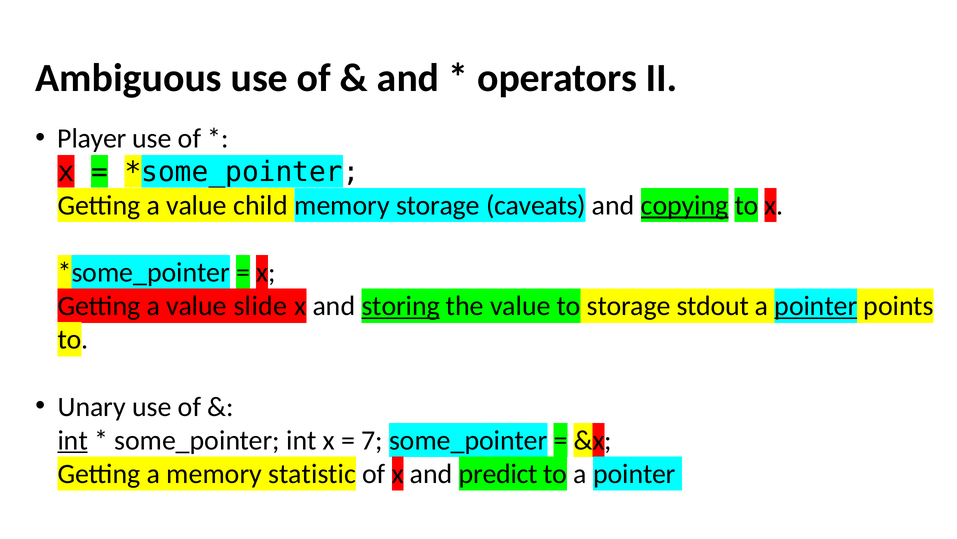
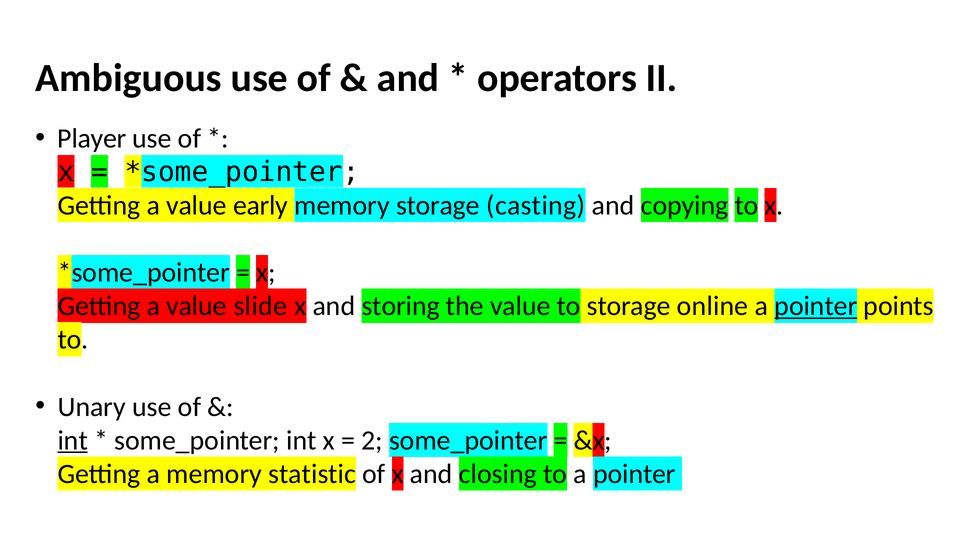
child: child -> early
caveats: caveats -> casting
copying underline: present -> none
storing underline: present -> none
stdout: stdout -> online
7: 7 -> 2
predict: predict -> closing
